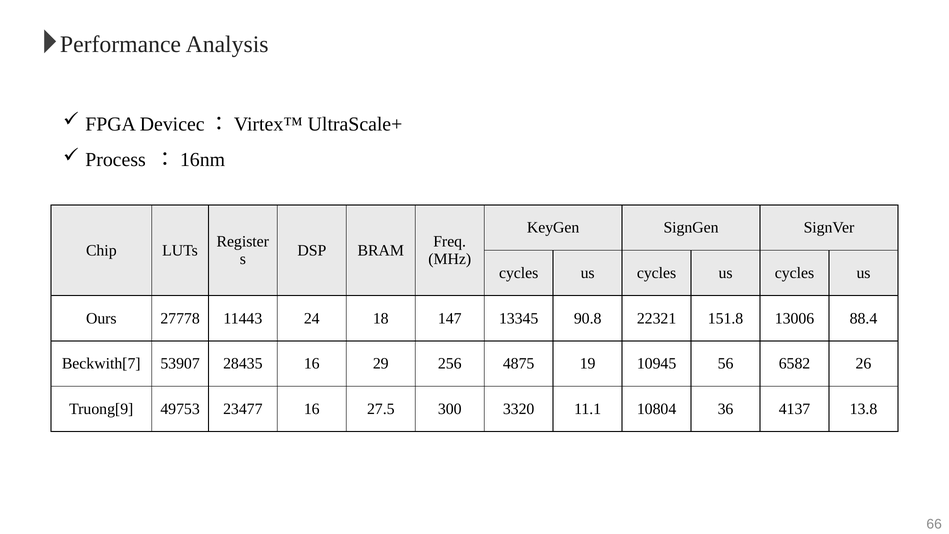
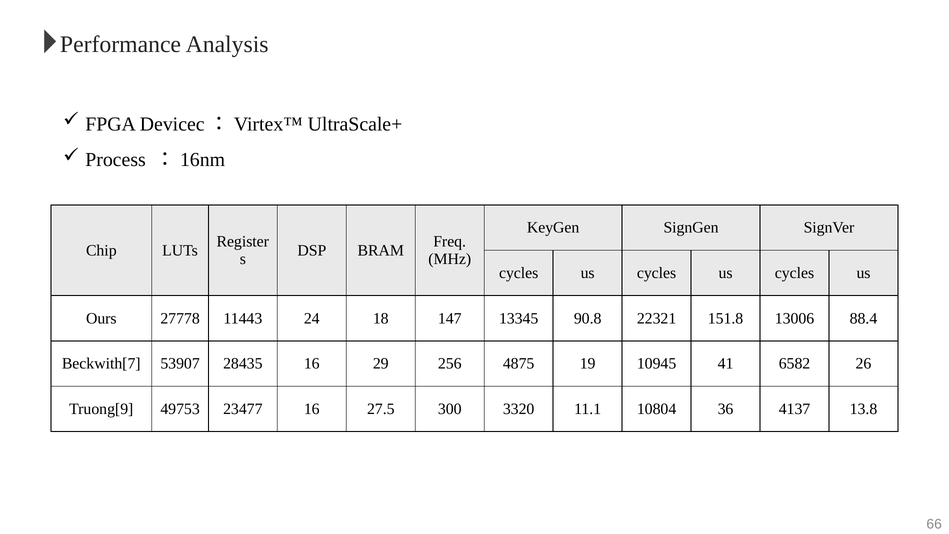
56: 56 -> 41
